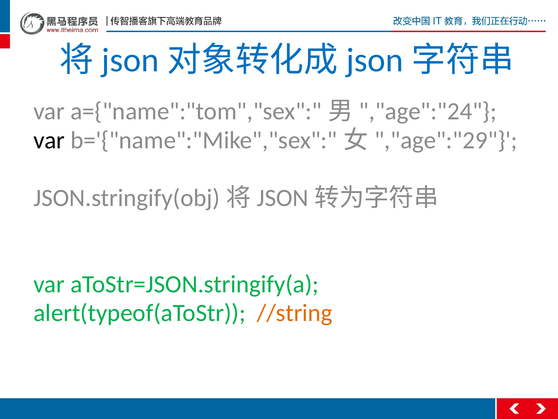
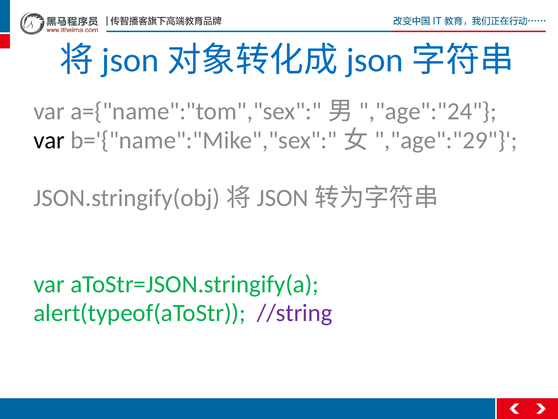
//string colour: orange -> purple
